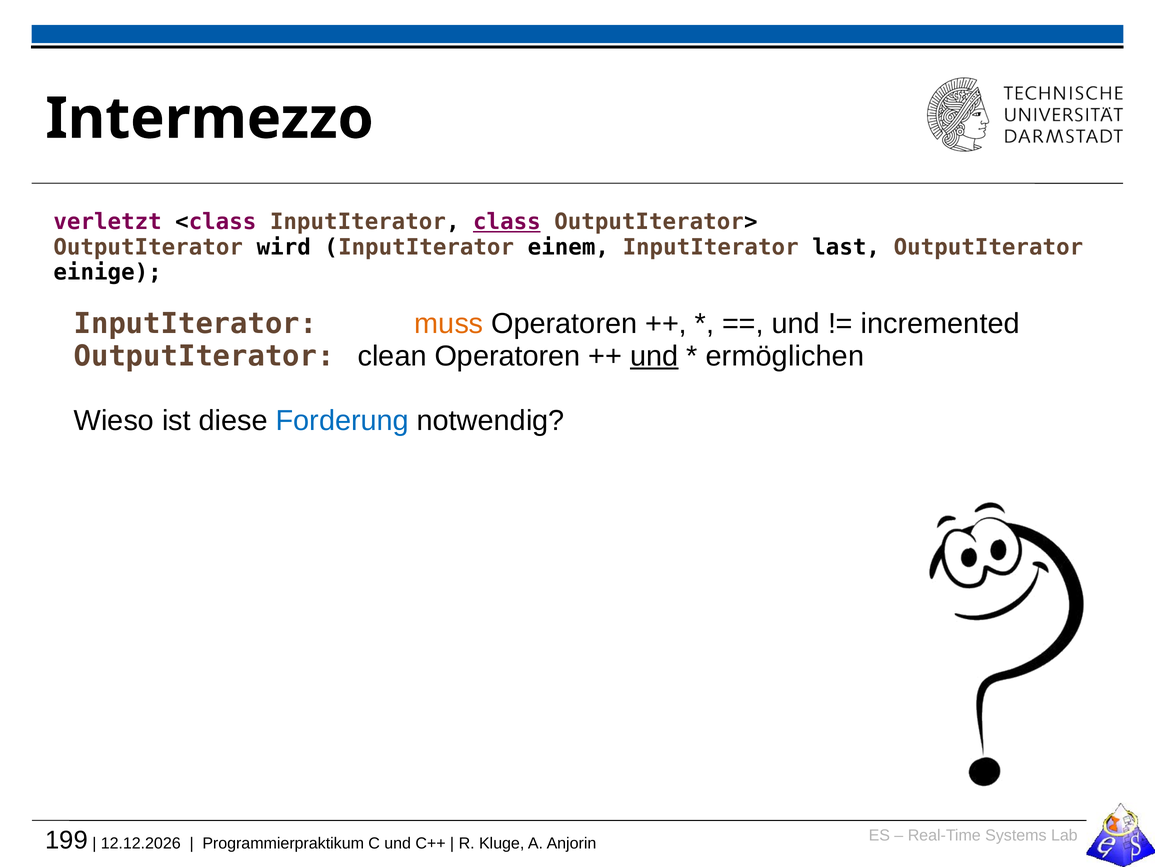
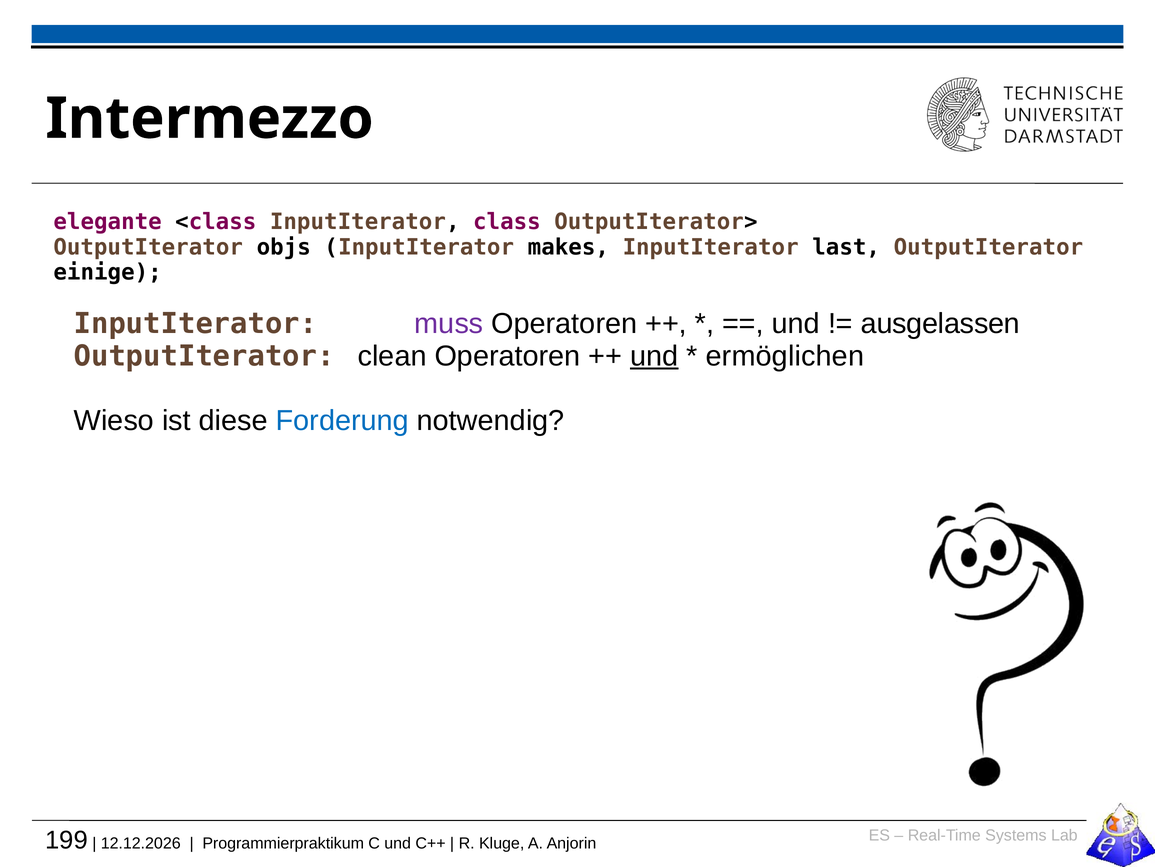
verletzt: verletzt -> elegante
class underline: present -> none
wird: wird -> objs
einem: einem -> makes
muss colour: orange -> purple
incremented: incremented -> ausgelassen
